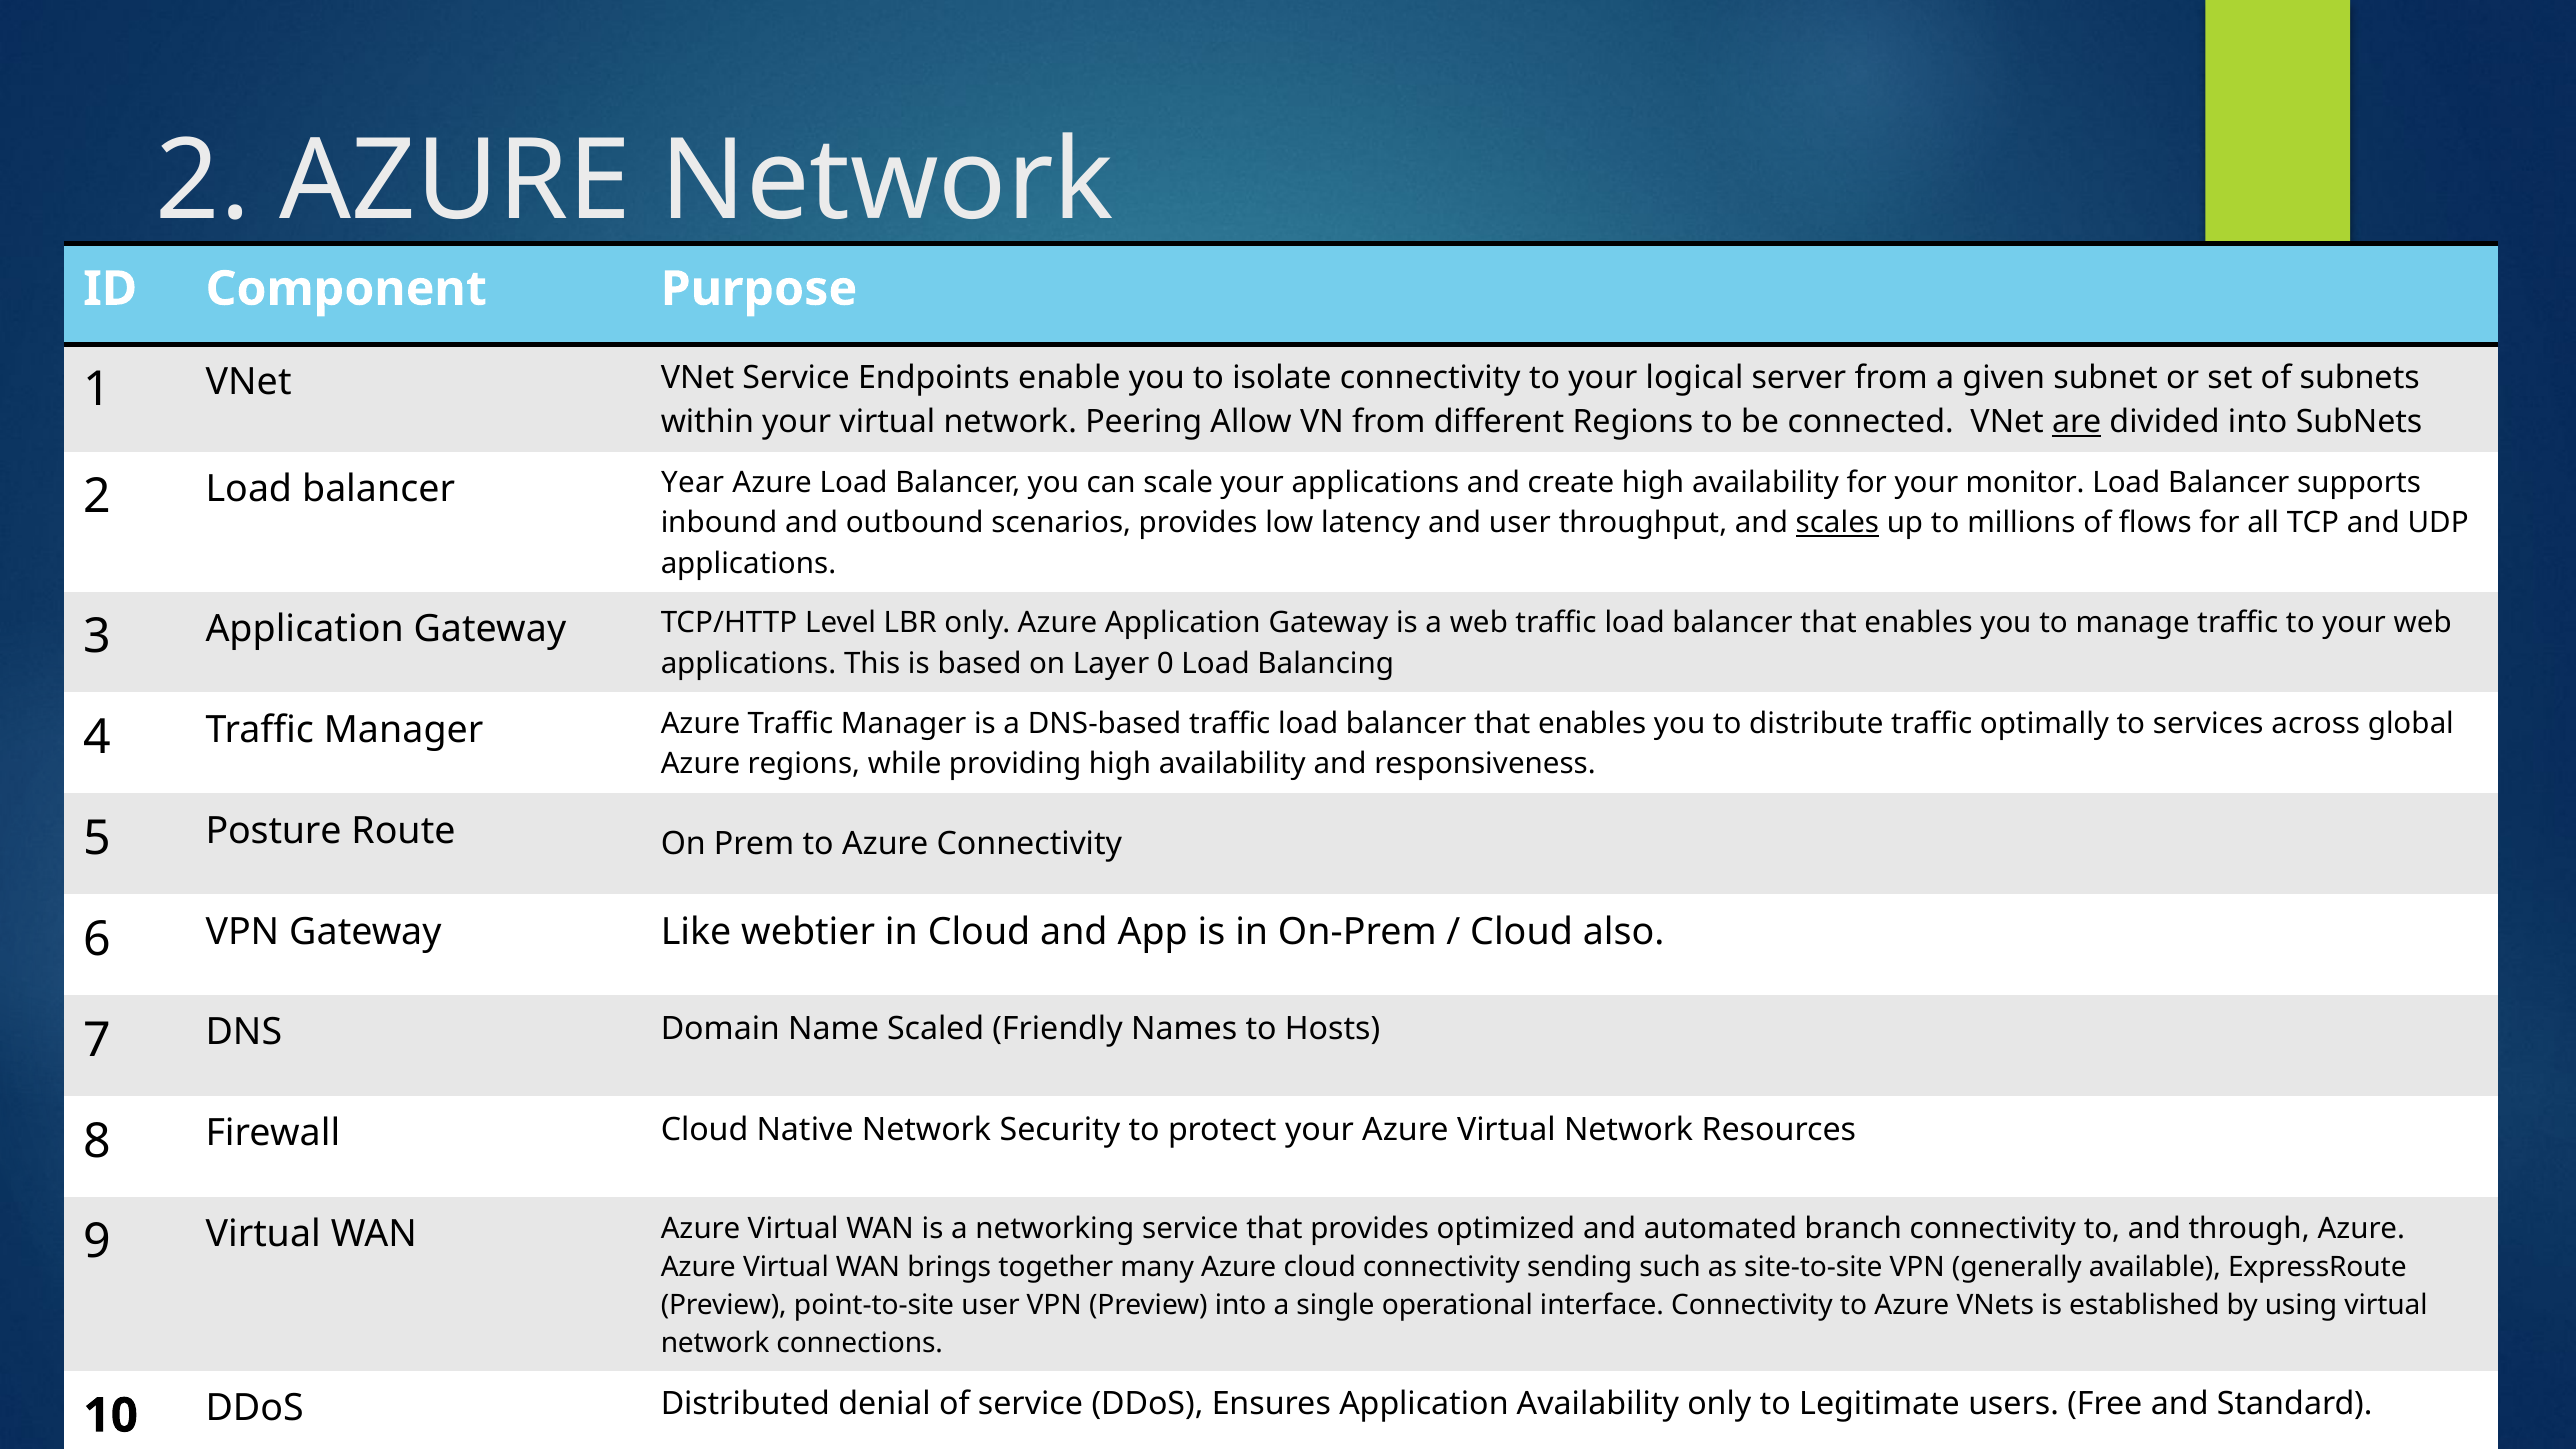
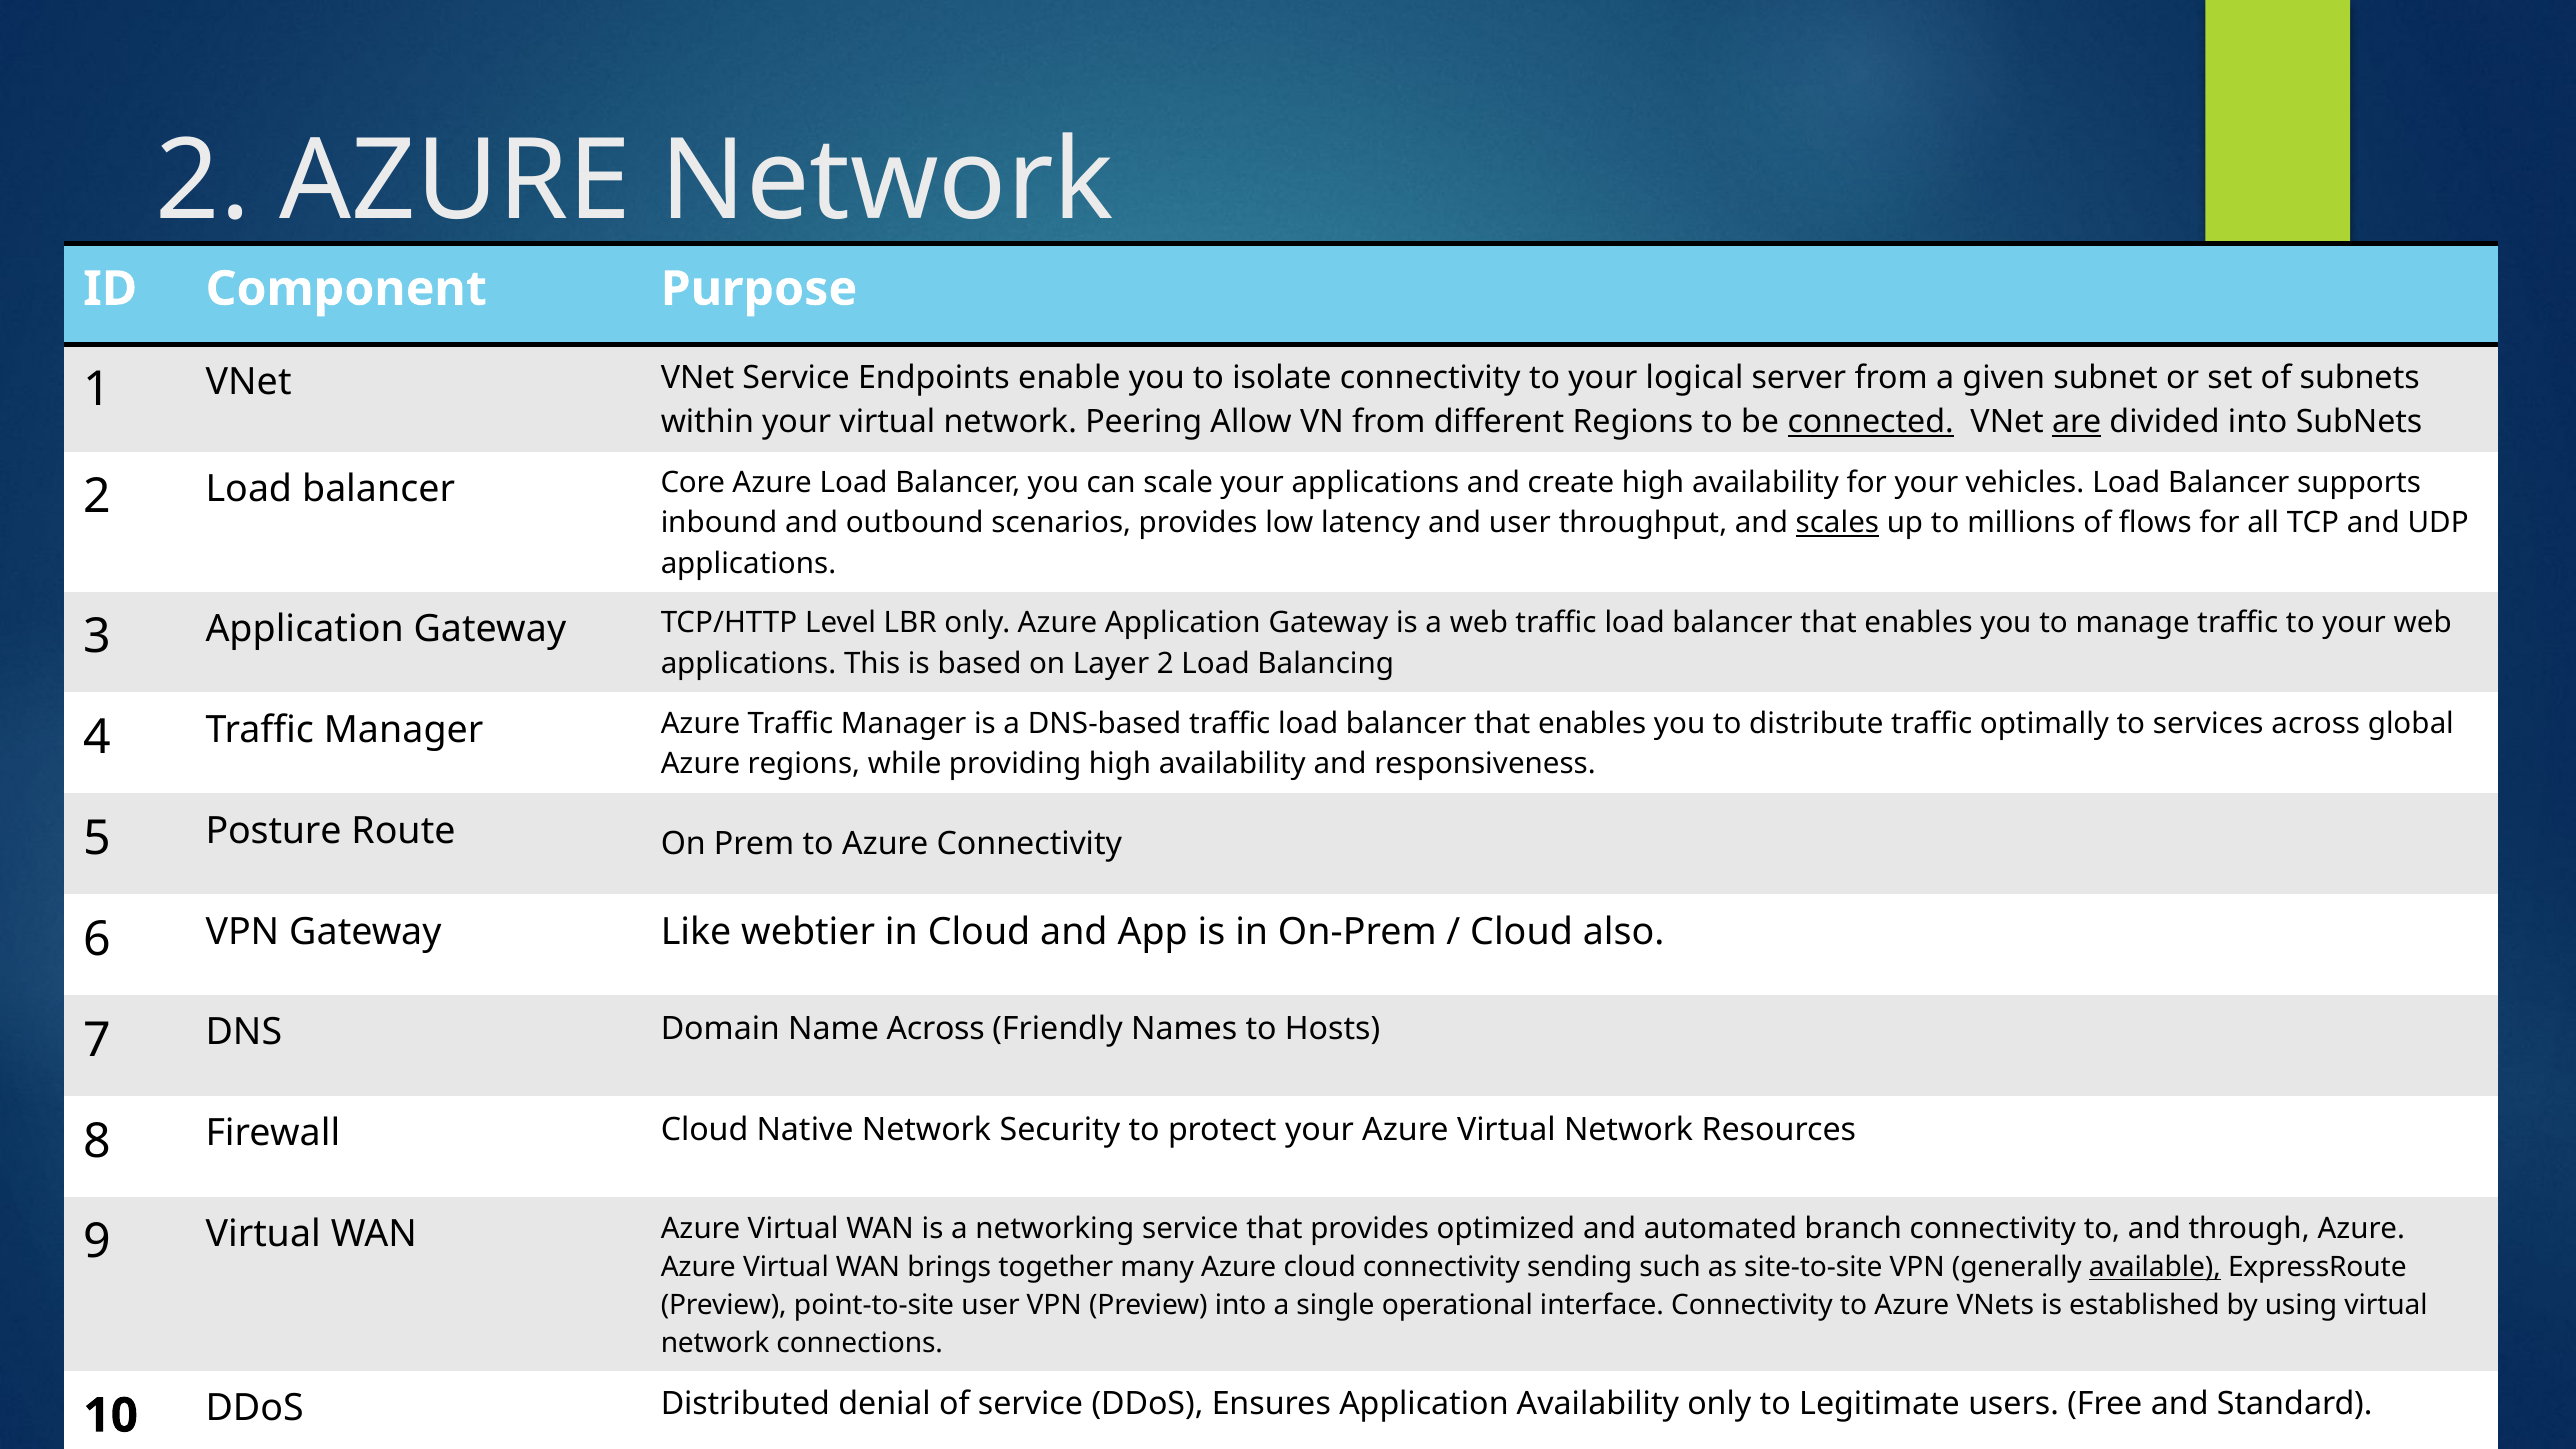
connected underline: none -> present
Year: Year -> Core
monitor: monitor -> vehicles
Layer 0: 0 -> 2
Name Scaled: Scaled -> Across
available underline: none -> present
